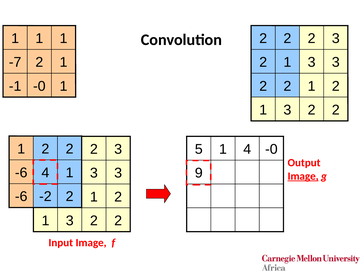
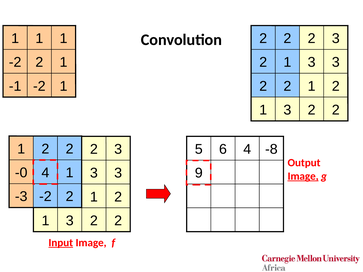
-7 at (15, 62): -7 -> -2
-0 at (39, 86): -0 -> -2
1 at (223, 149): 1 -> 6
-0 at (271, 149): -0 -> -8
-6 at (21, 173): -6 -> -0
-6 at (21, 197): -6 -> -3
Input underline: none -> present
